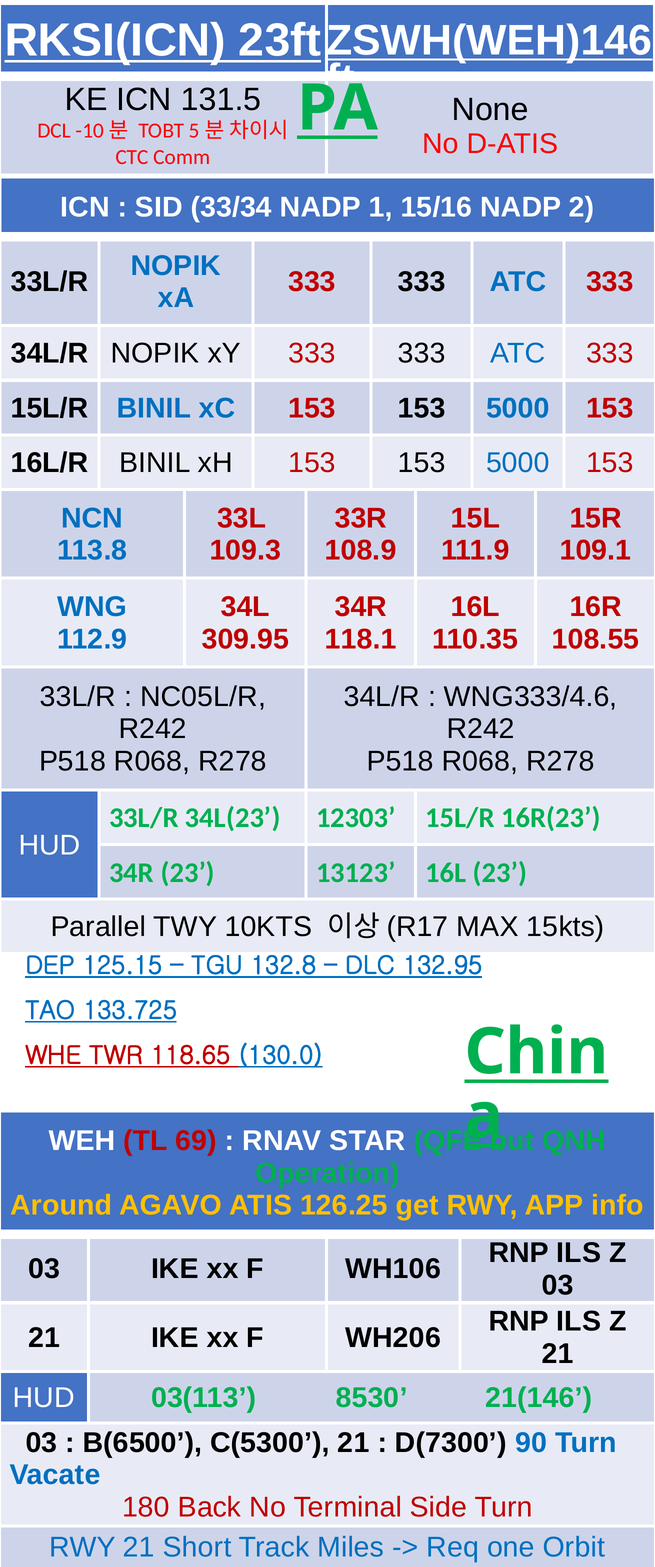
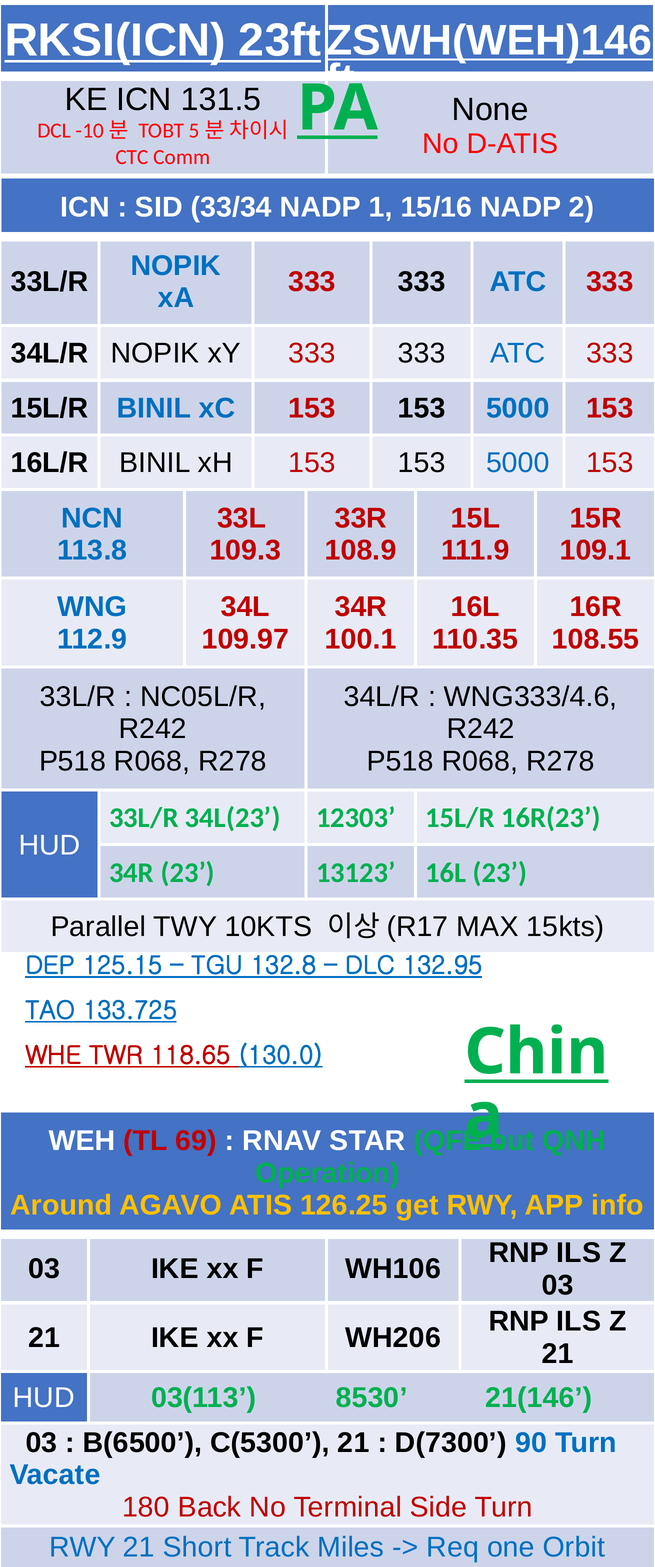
309.95: 309.95 -> 109.97
118.1: 118.1 -> 100.1
